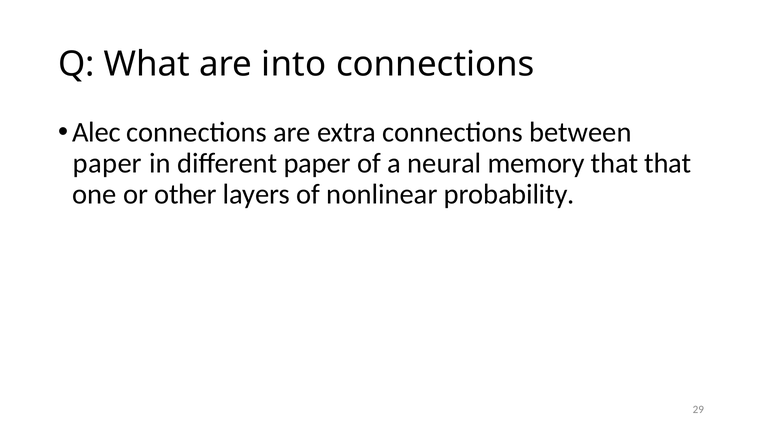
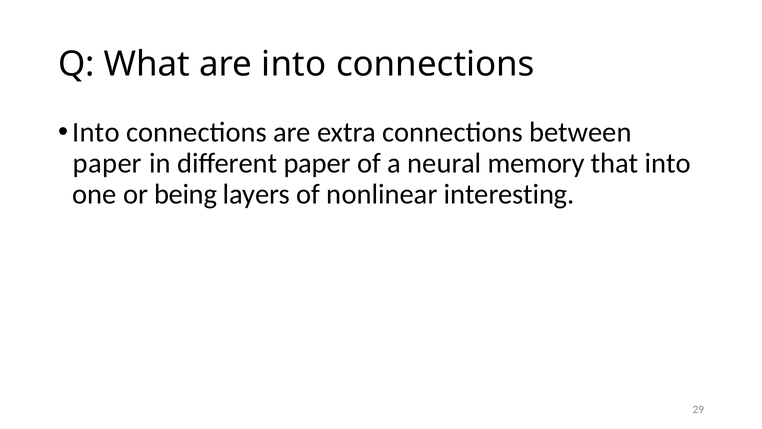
Alec at (96, 132): Alec -> Into
that that: that -> into
other: other -> being
probability: probability -> interesting
